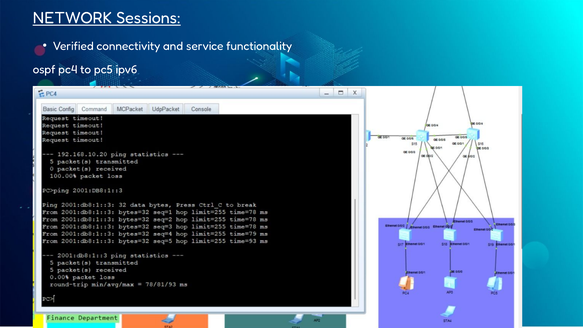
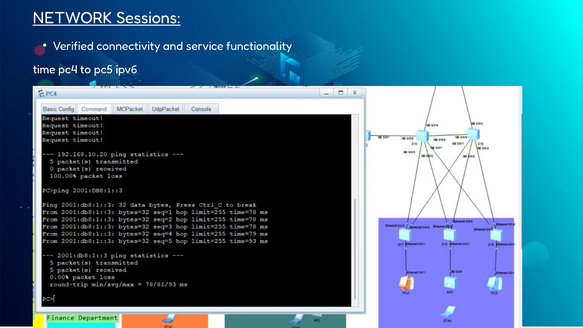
ospf: ospf -> time
